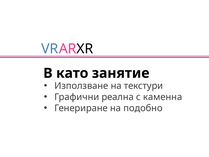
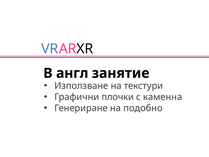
като: като -> англ
реална: реална -> плочки
